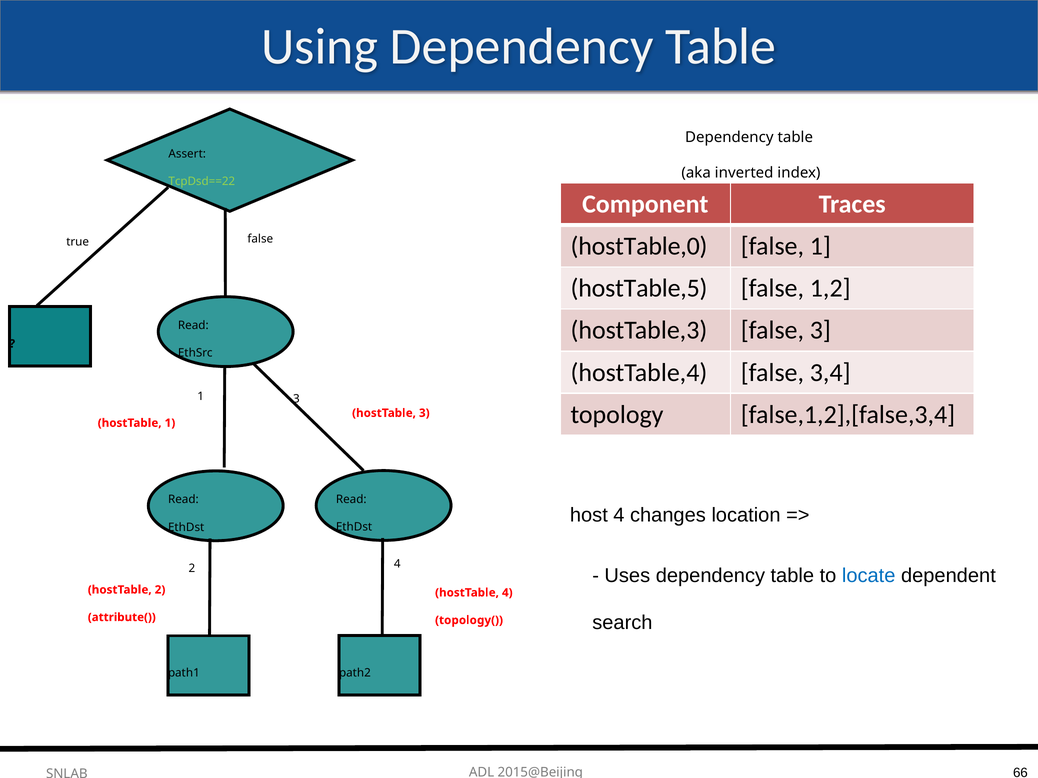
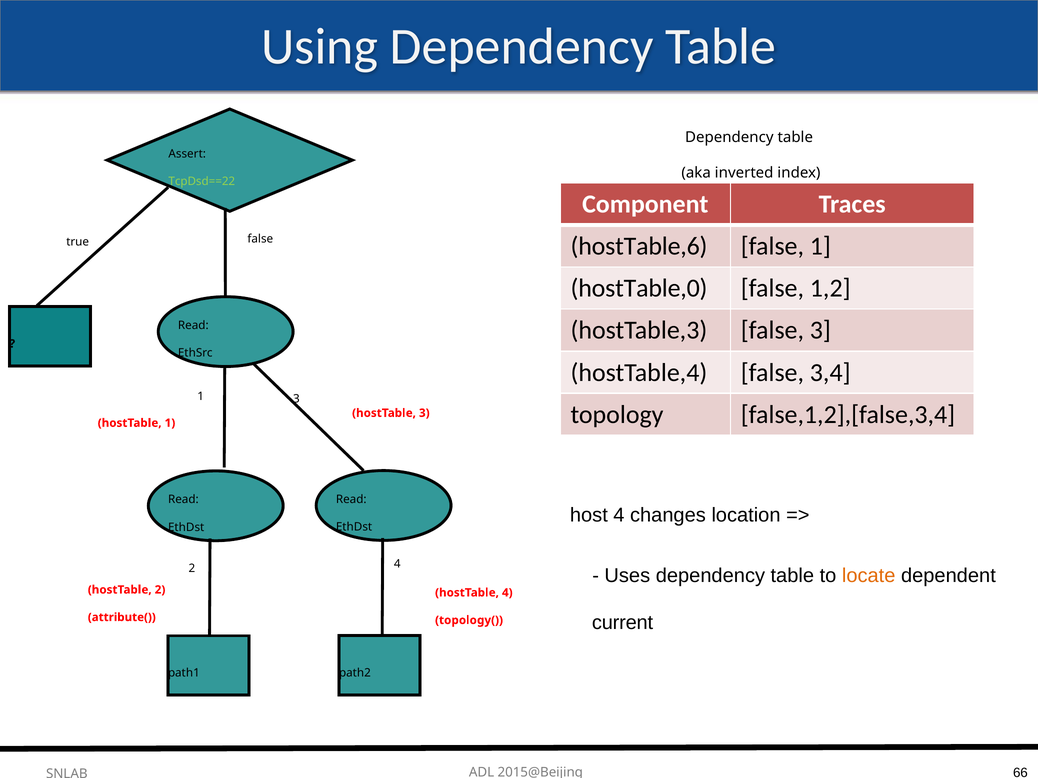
hostTable,0: hostTable,0 -> hostTable,6
hostTable,5: hostTable,5 -> hostTable,0
locate colour: blue -> orange
search: search -> current
